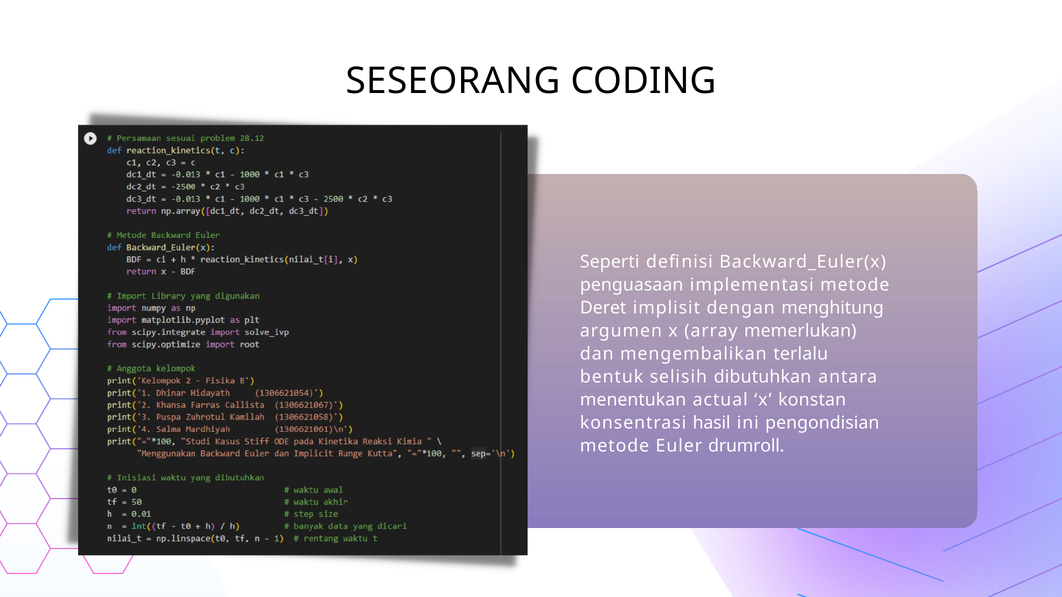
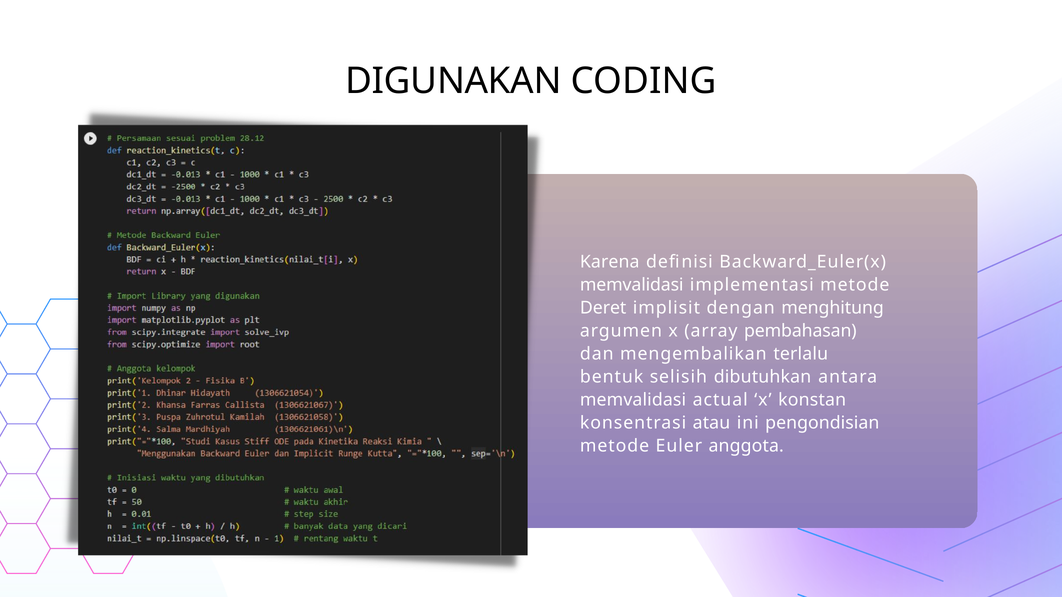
SESEORANG: SESEORANG -> DIGUNAKAN
Seperti: Seperti -> Karena
penguasaan at (632, 285): penguasaan -> memvalidasi
memerlukan: memerlukan -> pembahasan
menentukan at (633, 400): menentukan -> memvalidasi
hasil: hasil -> atau
drumroll: drumroll -> anggota
